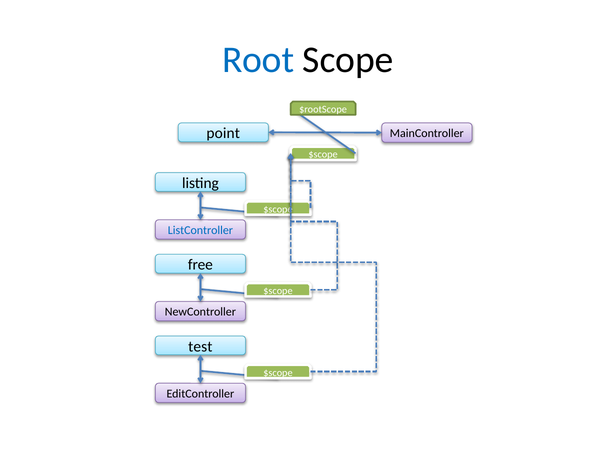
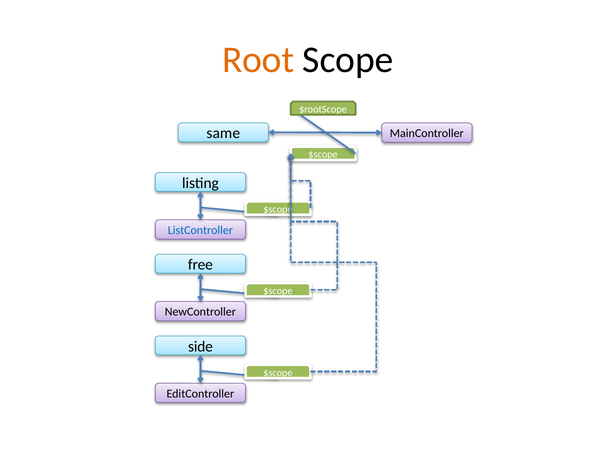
Root colour: blue -> orange
point: point -> same
test: test -> side
